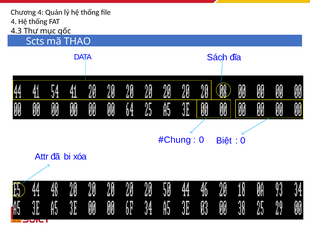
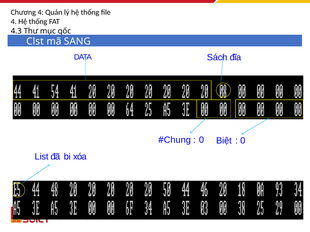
Scts: Scts -> Clst
THAO: THAO -> SANG
Attr: Attr -> List
